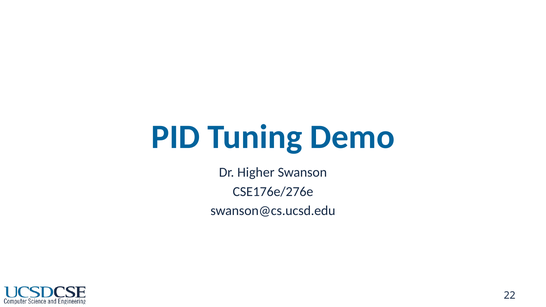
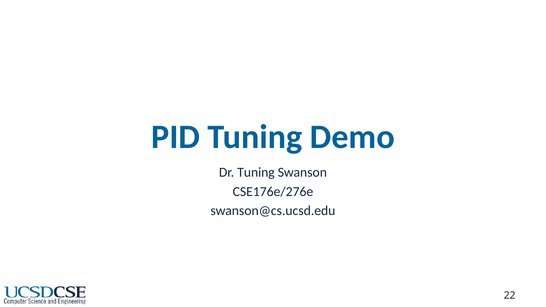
Dr Higher: Higher -> Tuning
